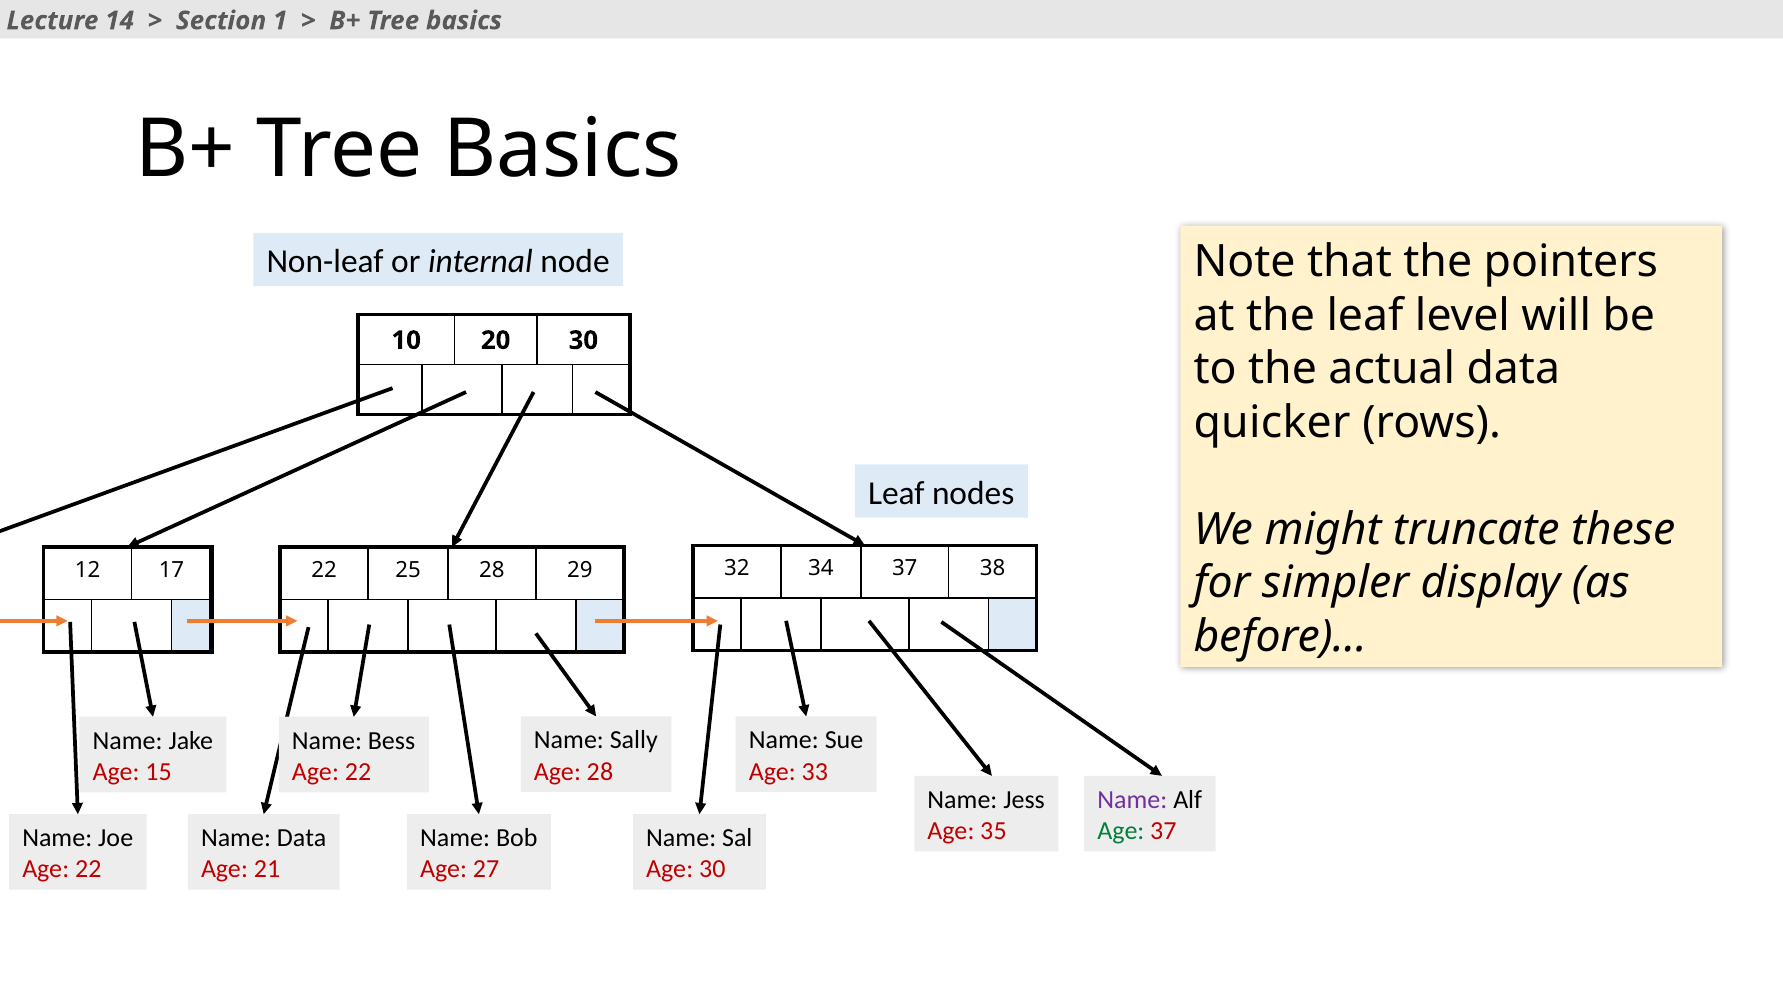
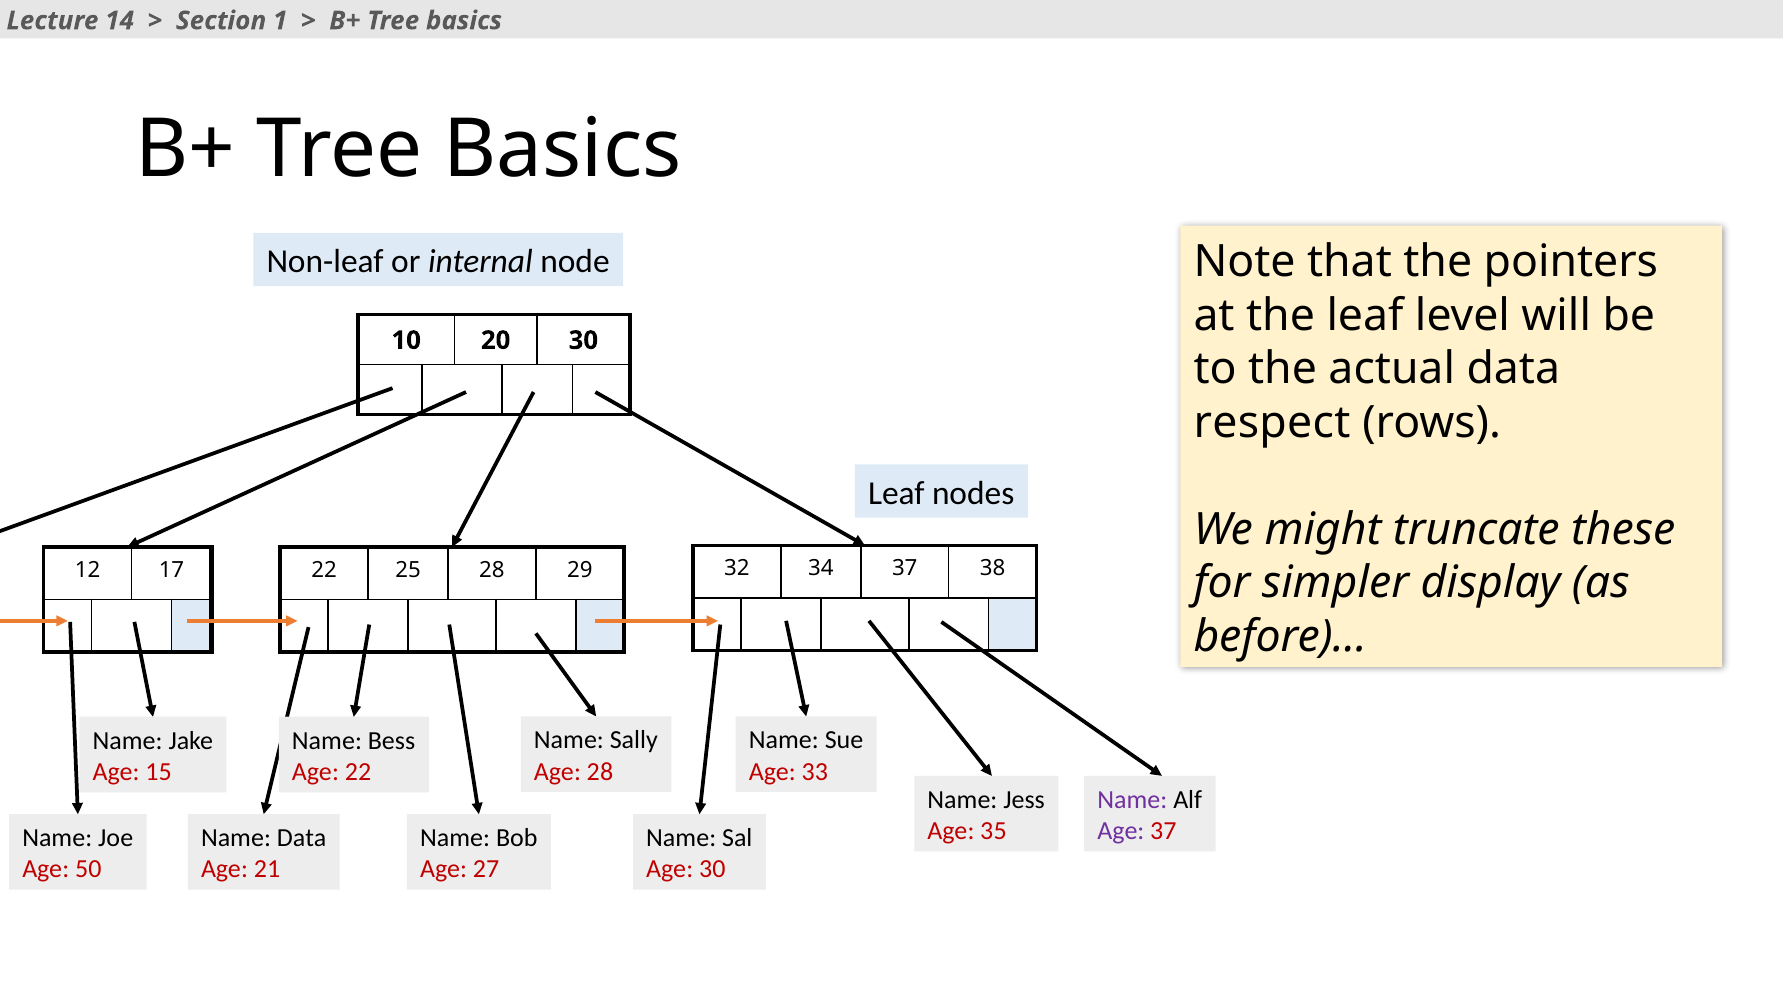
quicker: quicker -> respect
Age at (1121, 831) colour: green -> purple
22 at (88, 869): 22 -> 50
